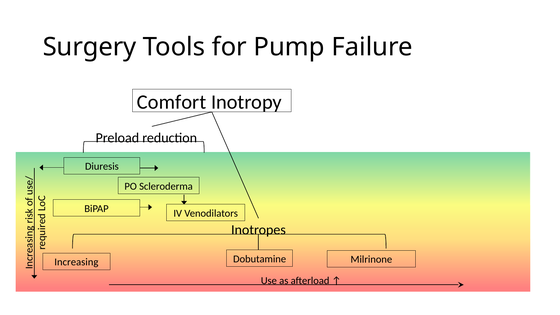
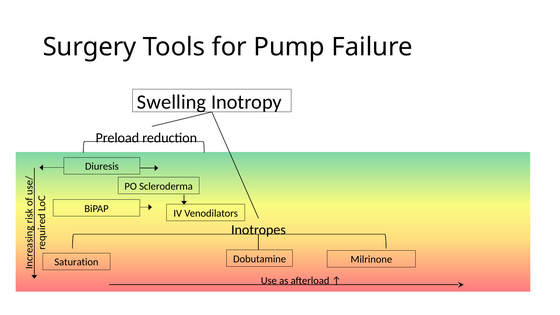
Comfort: Comfort -> Swelling
Increasing: Increasing -> Saturation
